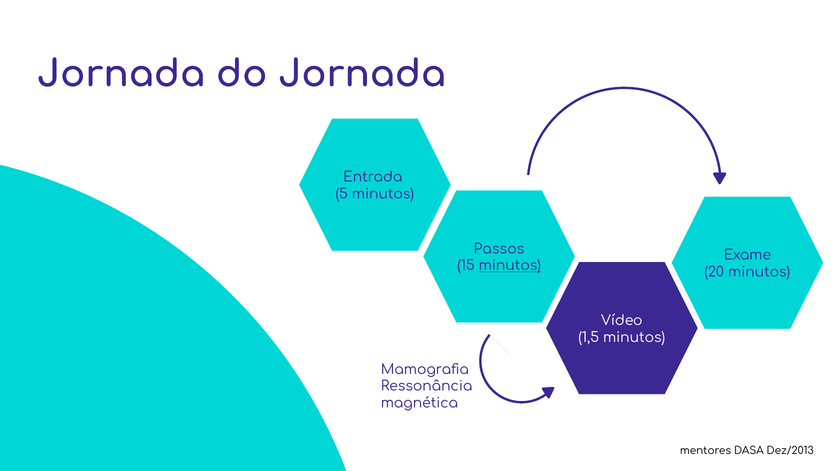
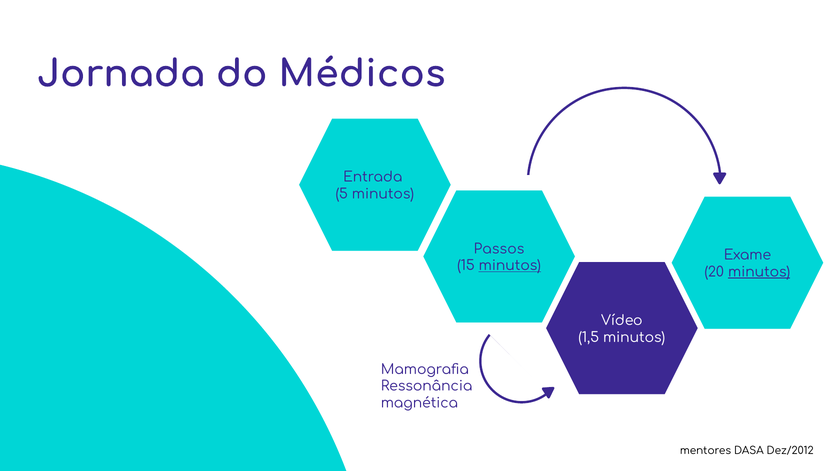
do Jornada: Jornada -> Médicos
minutos at (759, 272) underline: none -> present
Dez/2013: Dez/2013 -> Dez/2012
